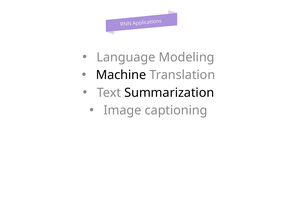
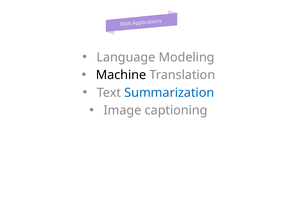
Summarization colour: black -> blue
